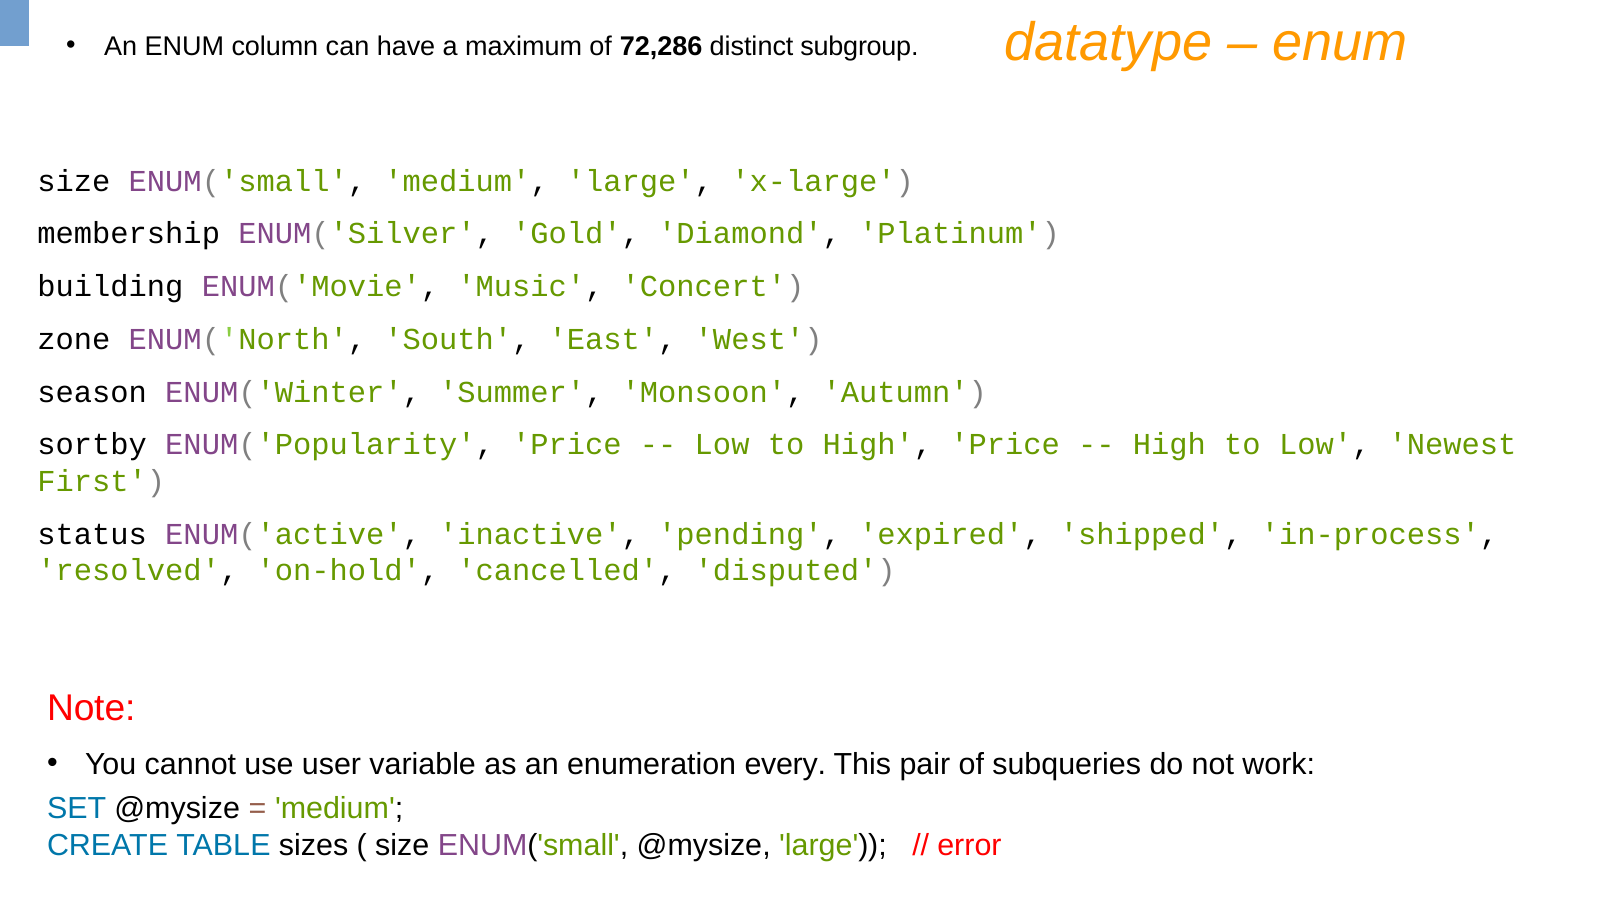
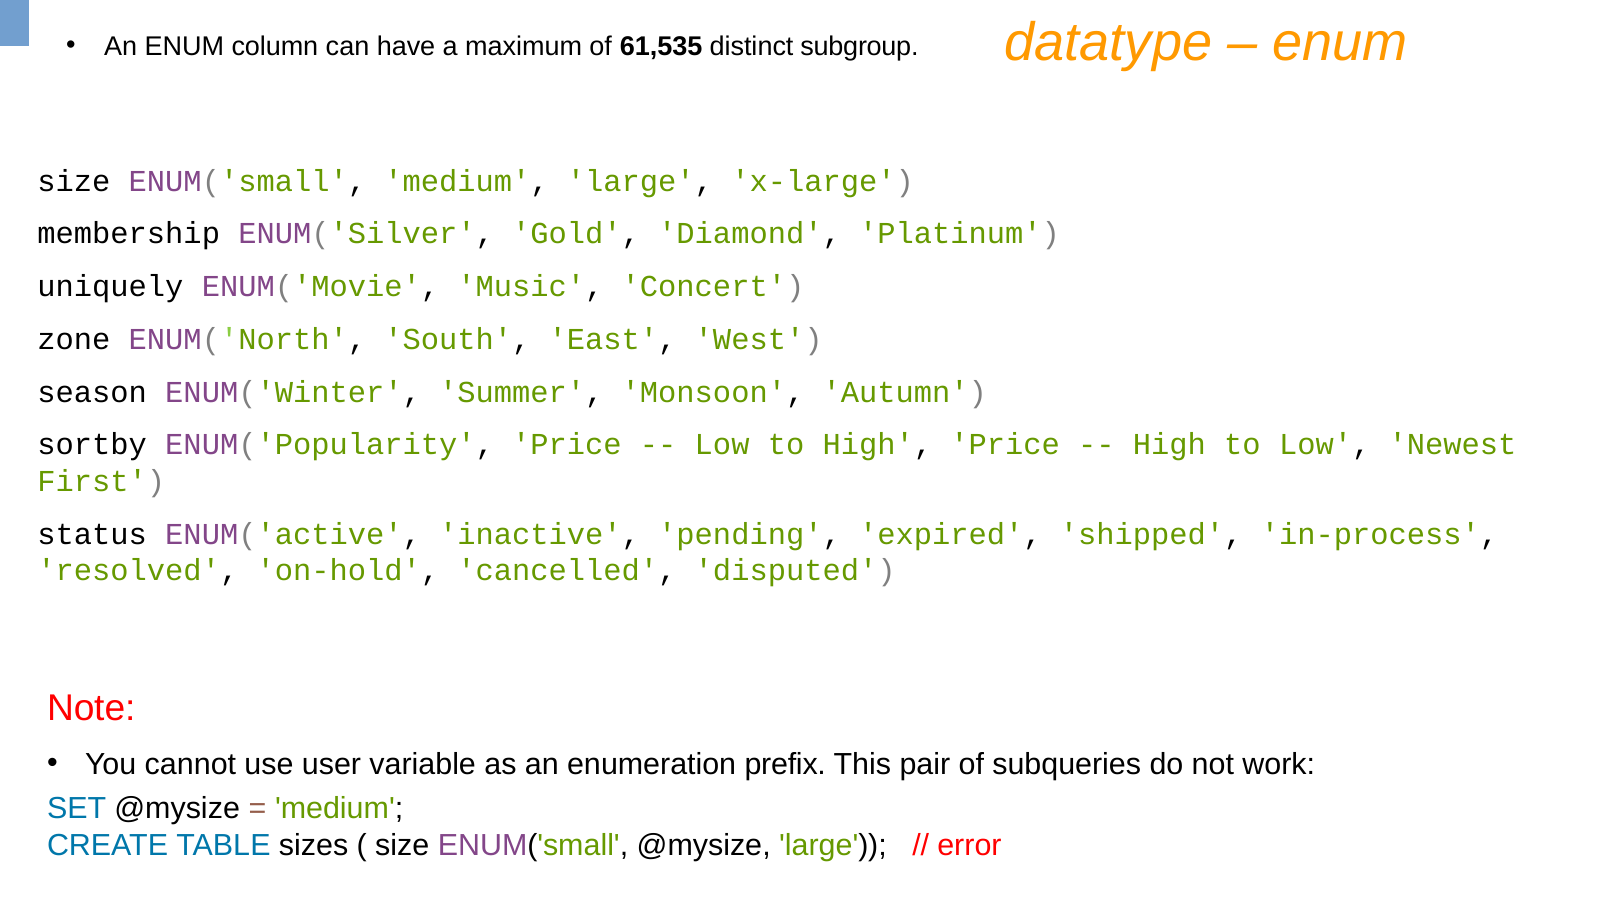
72,286: 72,286 -> 61,535
building: building -> uniquely
every: every -> prefix
